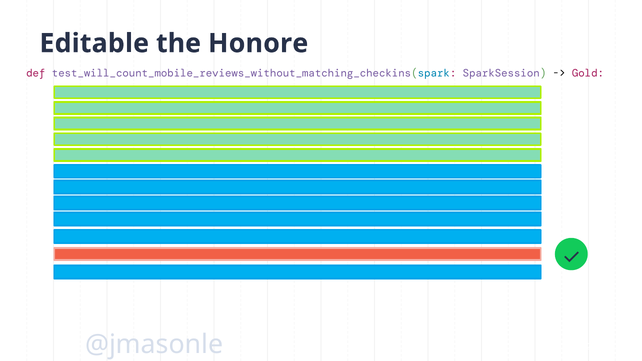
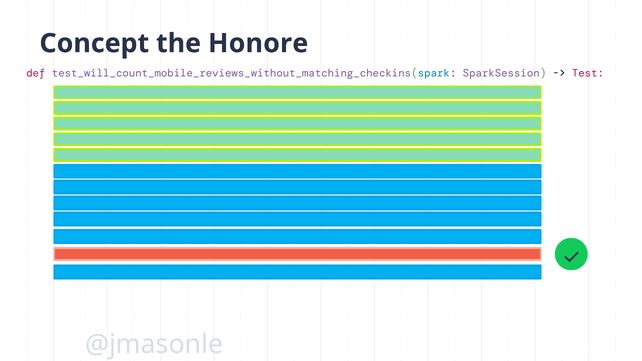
Editable: Editable -> Concept
Gold: Gold -> Test
